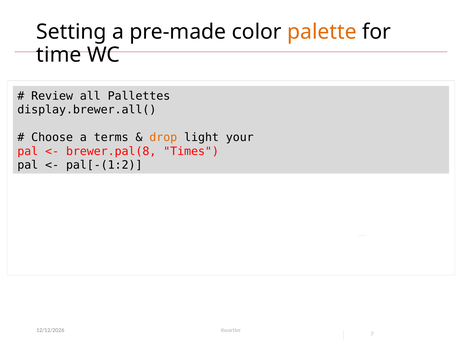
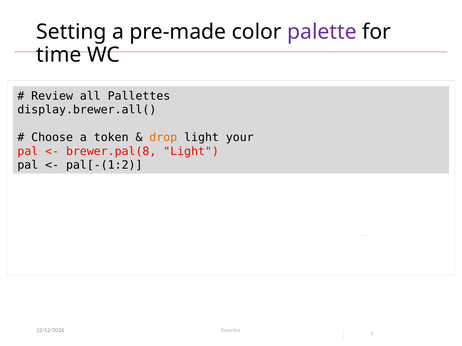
palette colour: orange -> purple
terms: terms -> token
brewer.pal(8 Times: Times -> Light
